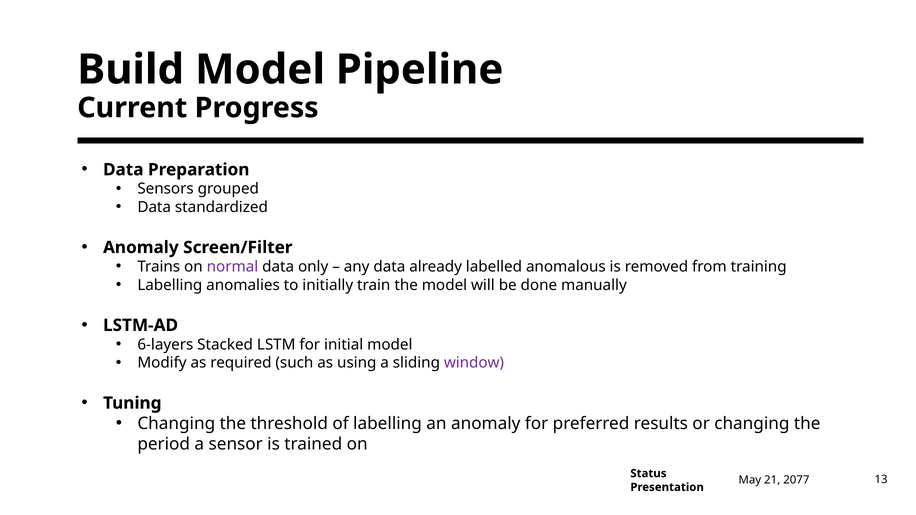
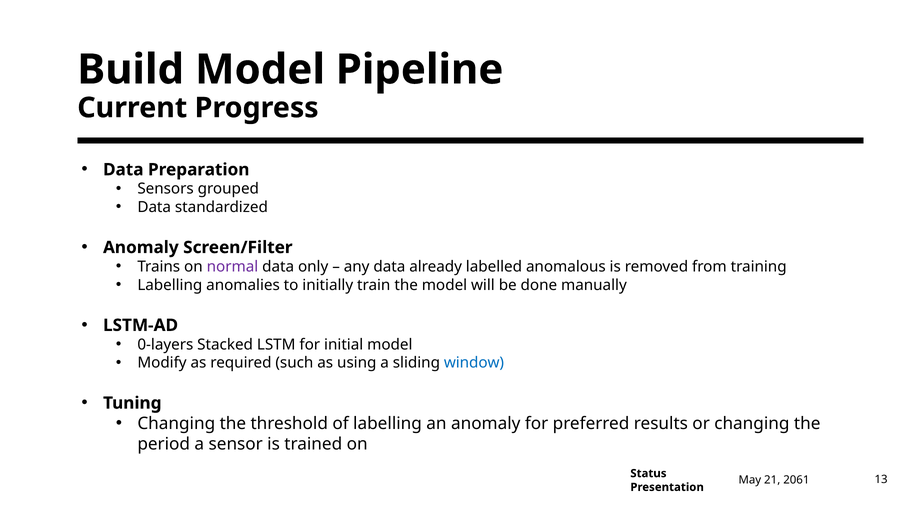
6-layers: 6-layers -> 0-layers
window colour: purple -> blue
2077: 2077 -> 2061
